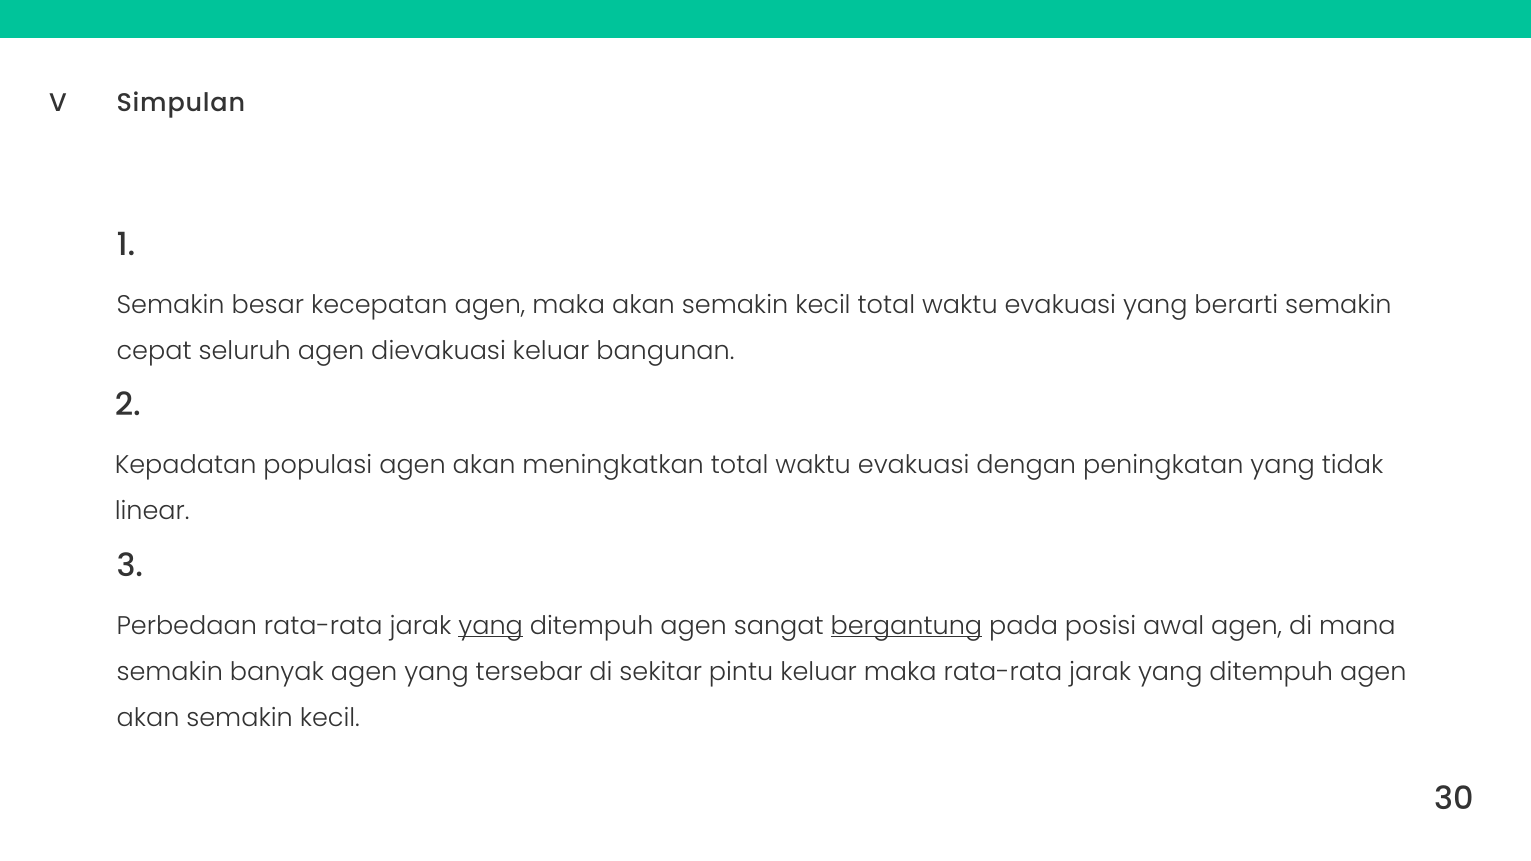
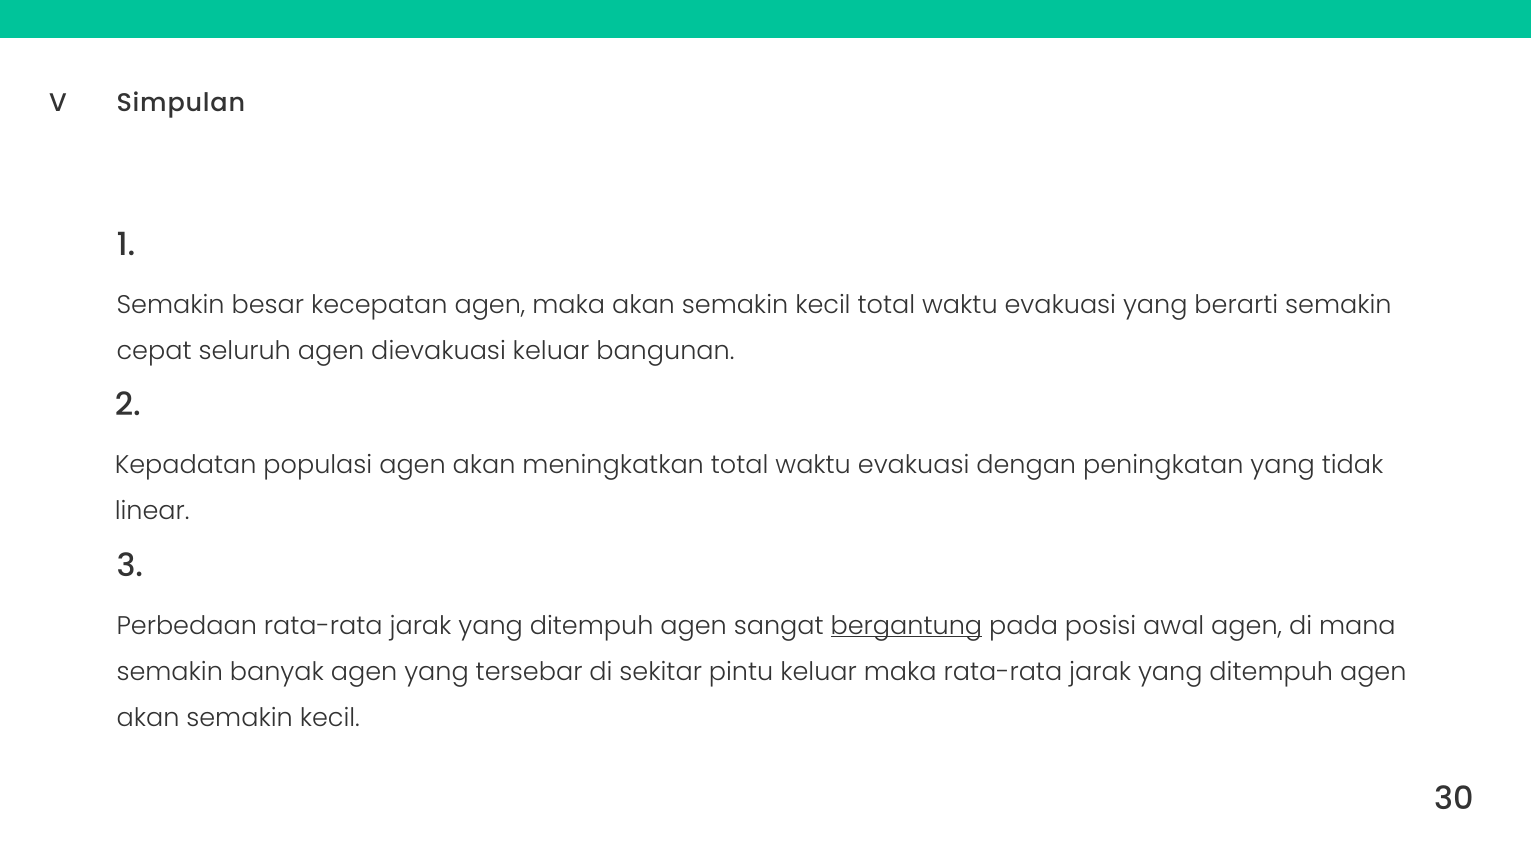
yang at (491, 626) underline: present -> none
